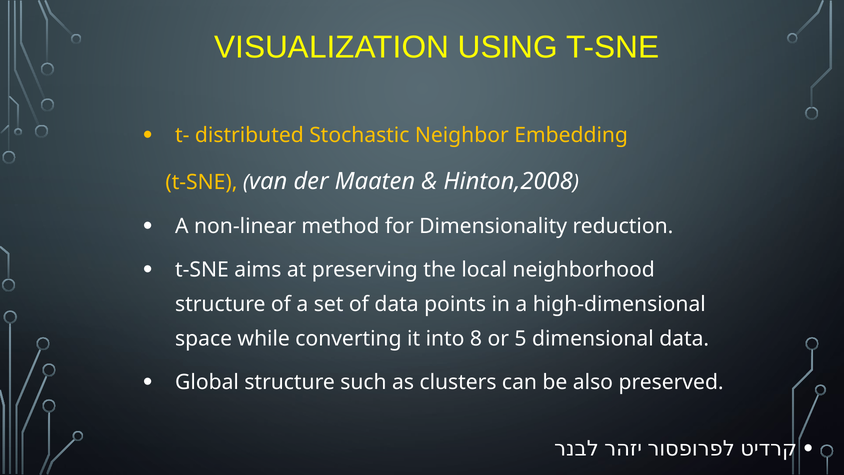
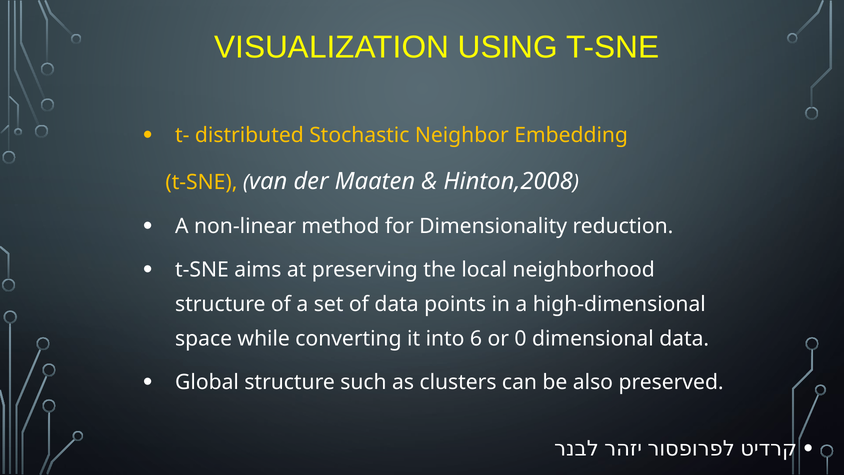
8: 8 -> 6
5: 5 -> 0
